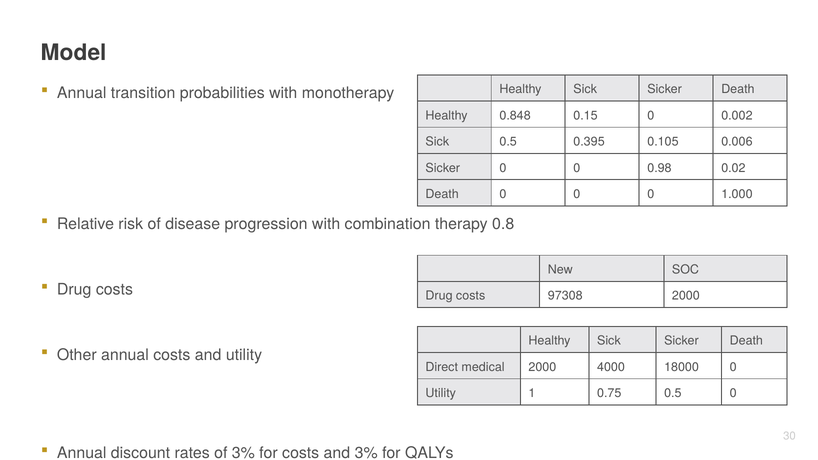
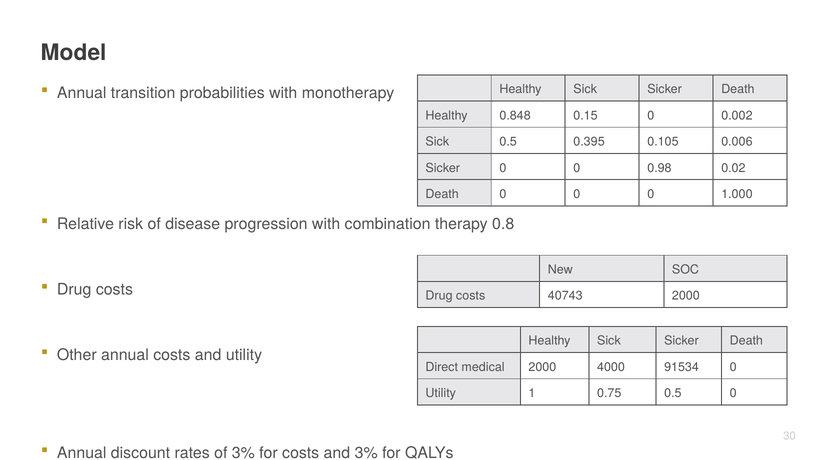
97308: 97308 -> 40743
18000: 18000 -> 91534
